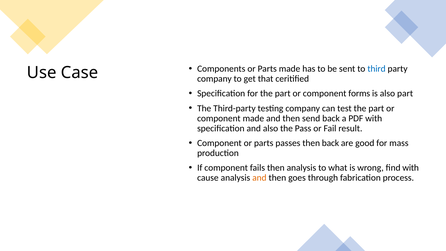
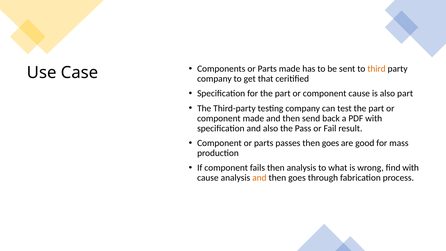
third colour: blue -> orange
component forms: forms -> cause
passes then back: back -> goes
